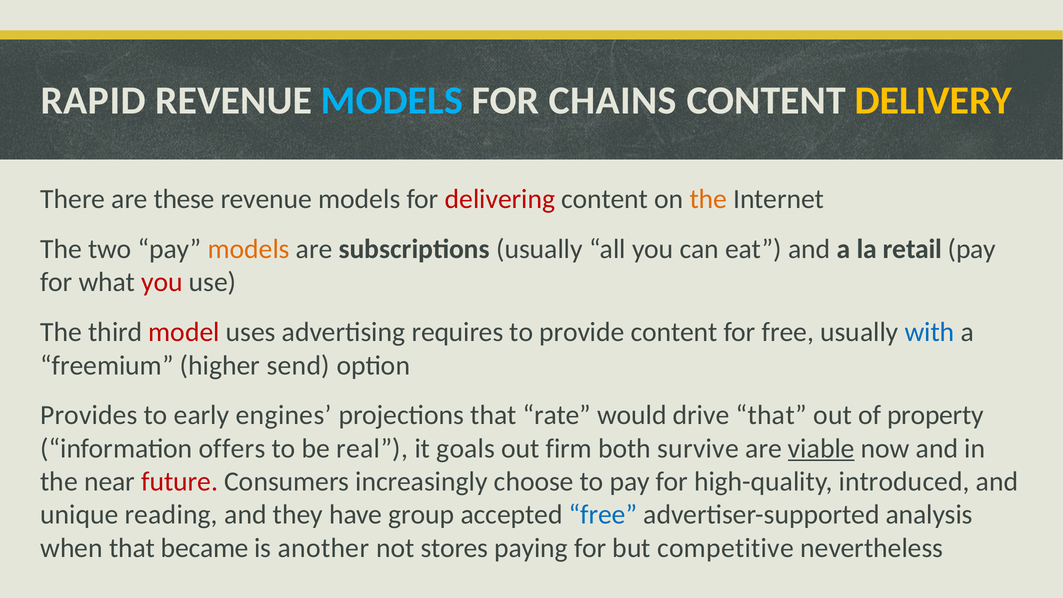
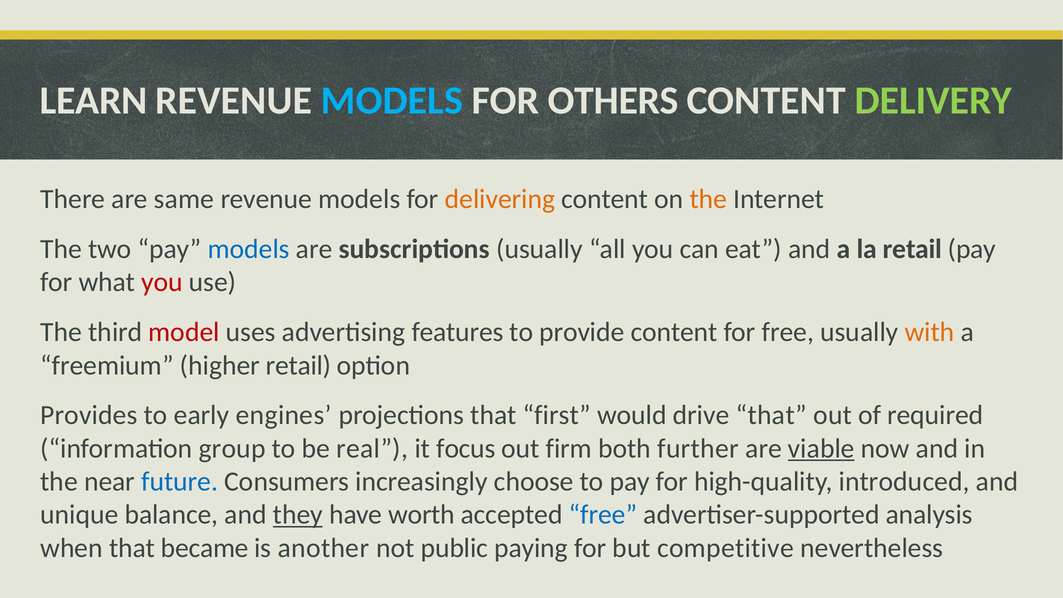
RAPID: RAPID -> LEARN
CHAINS: CHAINS -> OTHERS
DELIVERY colour: yellow -> light green
these: these -> same
delivering colour: red -> orange
models at (249, 249) colour: orange -> blue
requires: requires -> features
with colour: blue -> orange
higher send: send -> retail
rate: rate -> first
property: property -> required
offers: offers -> group
goals: goals -> focus
survive: survive -> further
future colour: red -> blue
reading: reading -> balance
they underline: none -> present
group: group -> worth
stores: stores -> public
